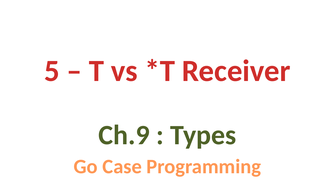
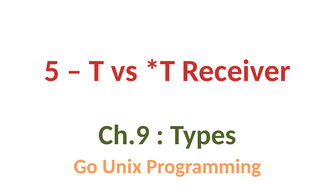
Case: Case -> Unix
